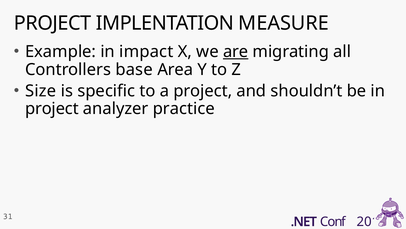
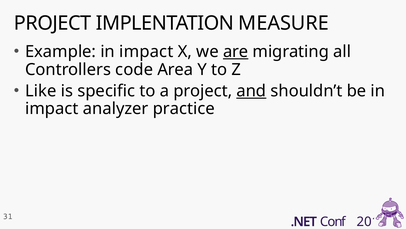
base: base -> code
Size: Size -> Like
and underline: none -> present
project at (52, 109): project -> impact
